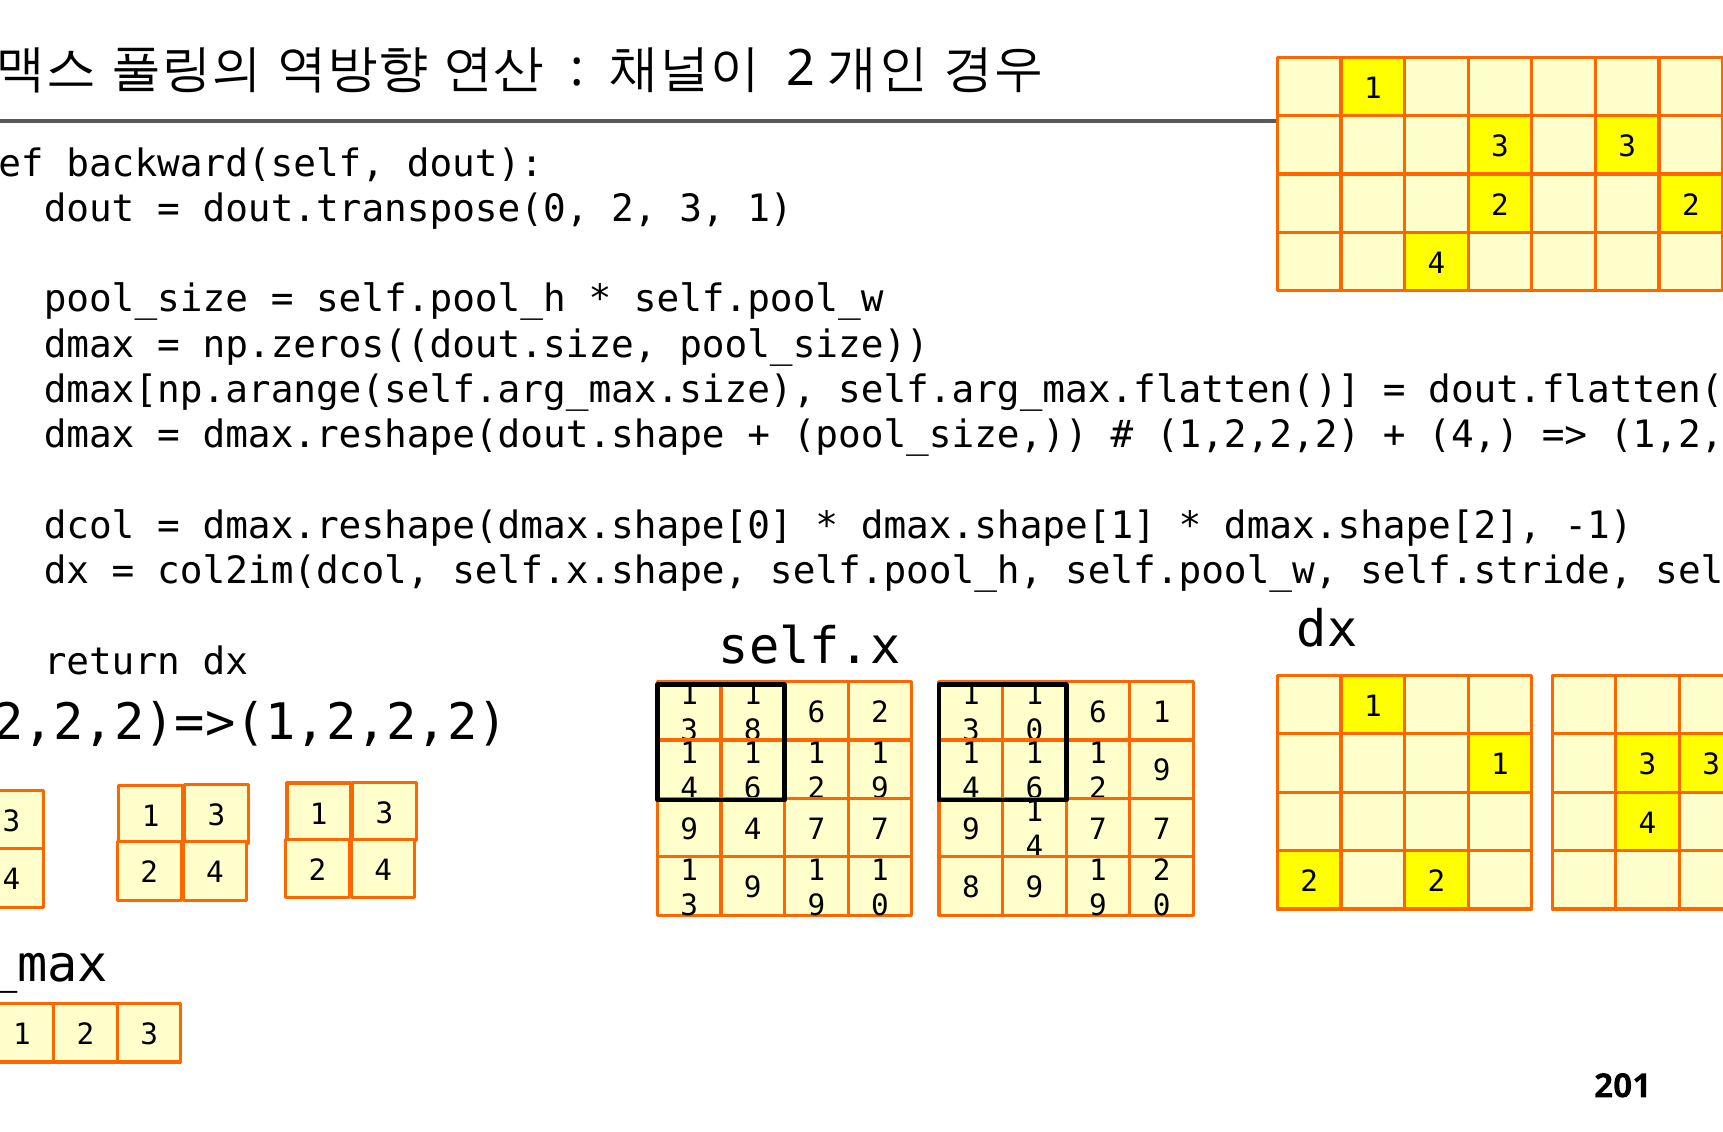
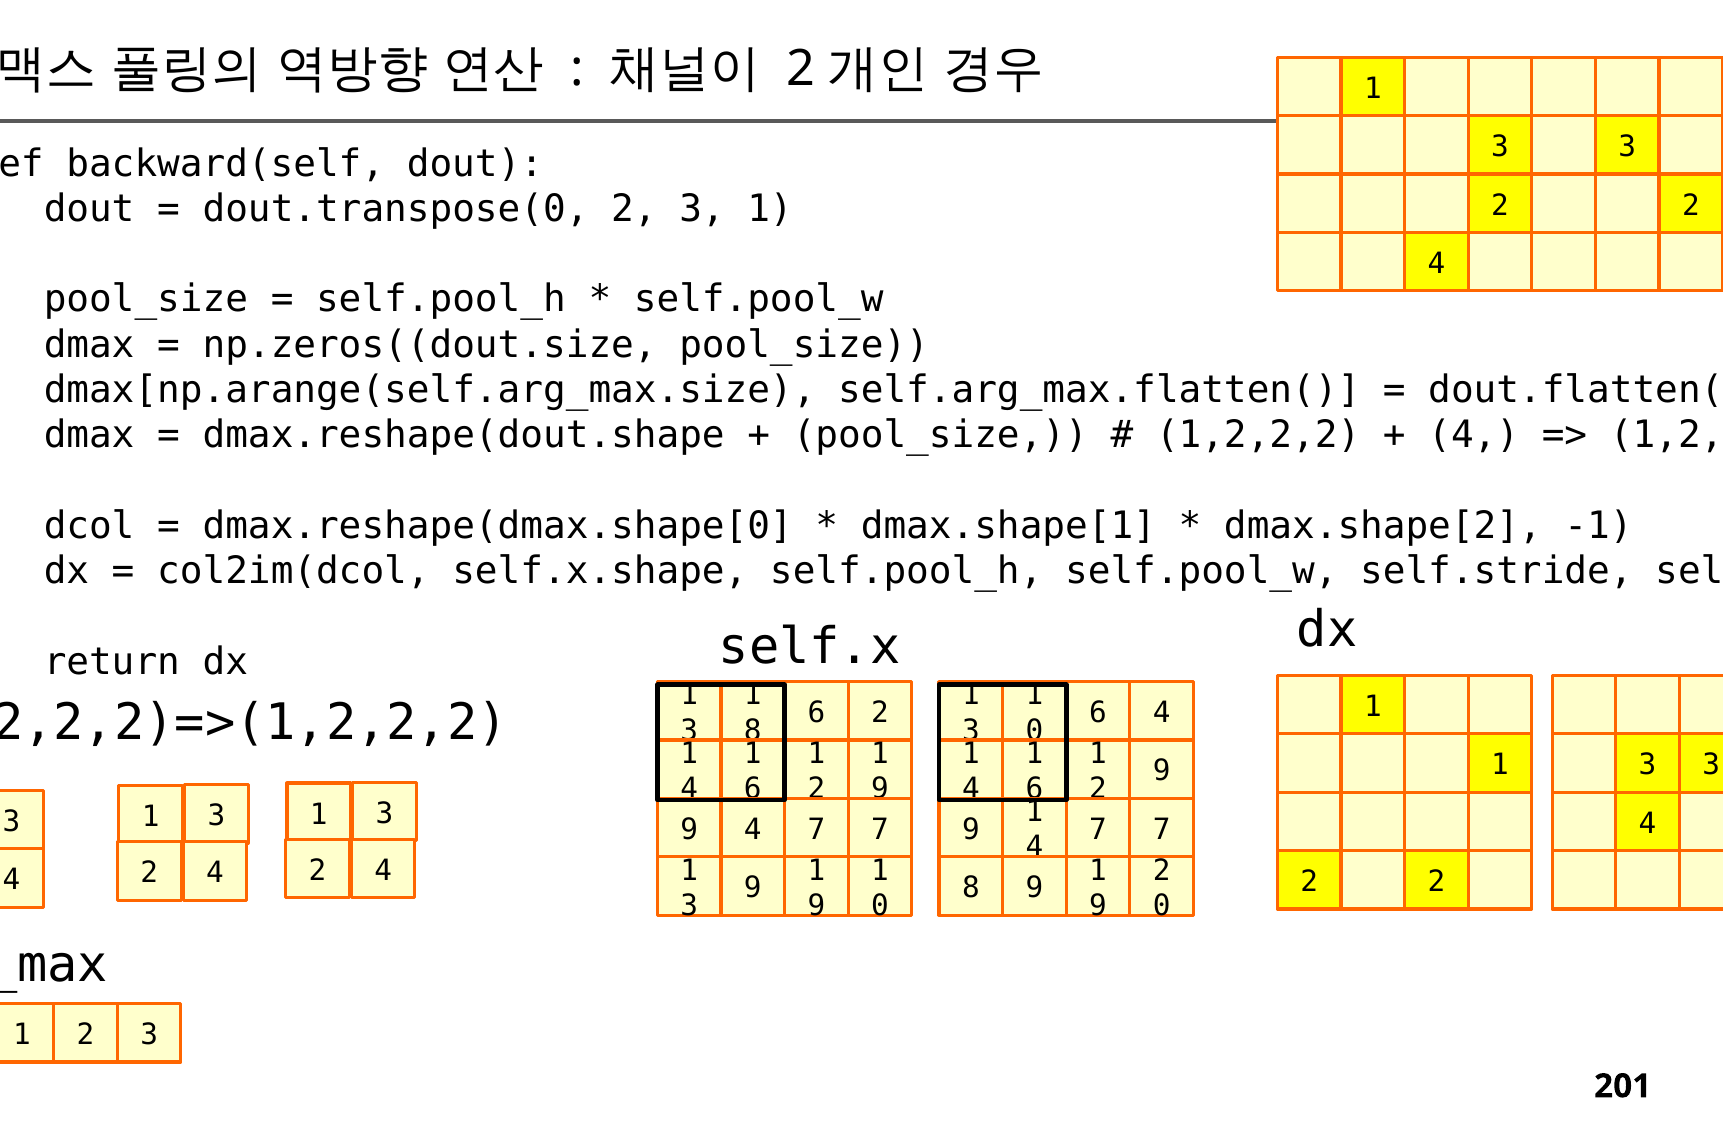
1 at (1162, 713): 1 -> 4
